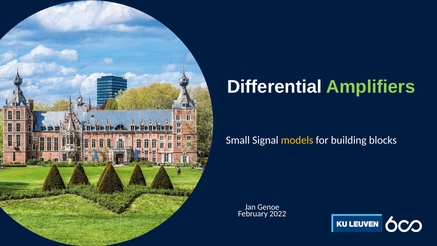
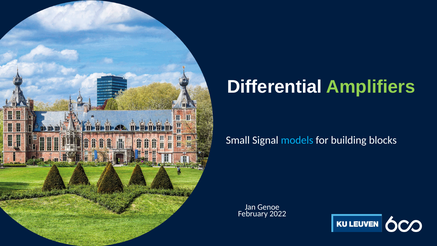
models colour: yellow -> light blue
